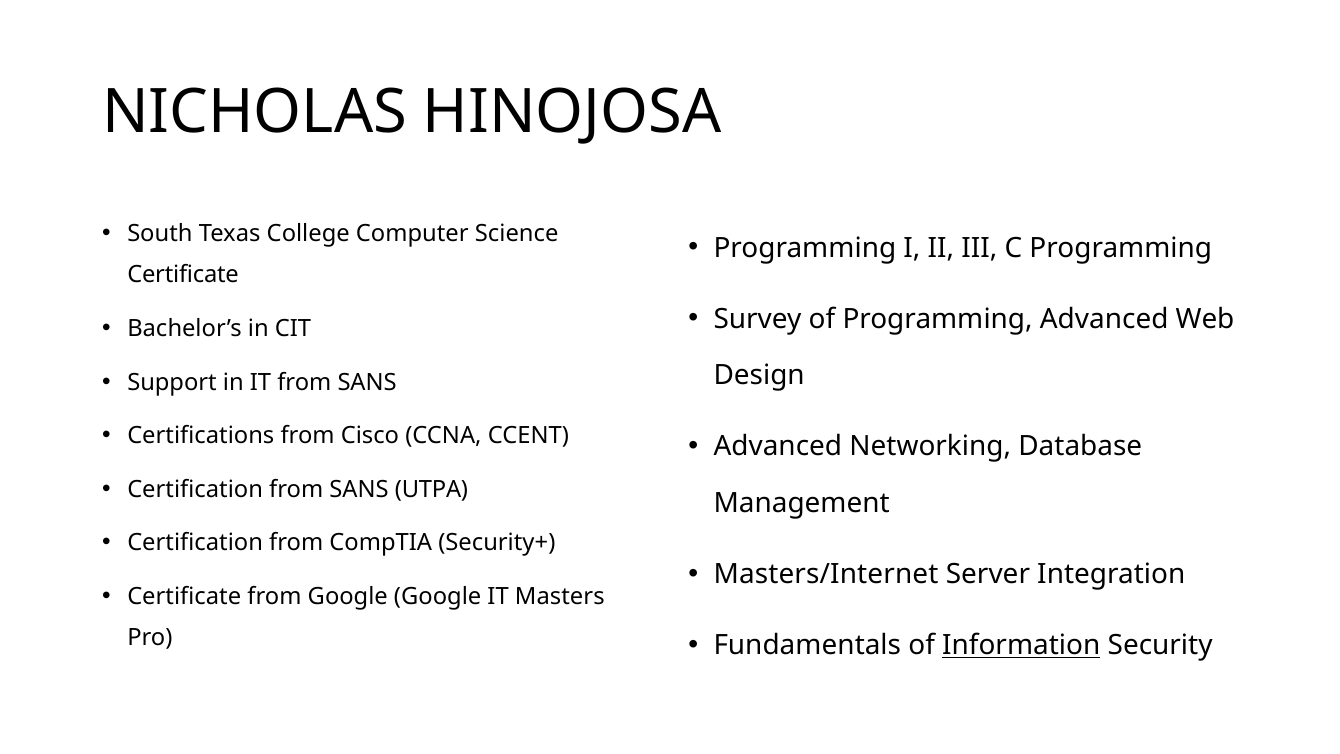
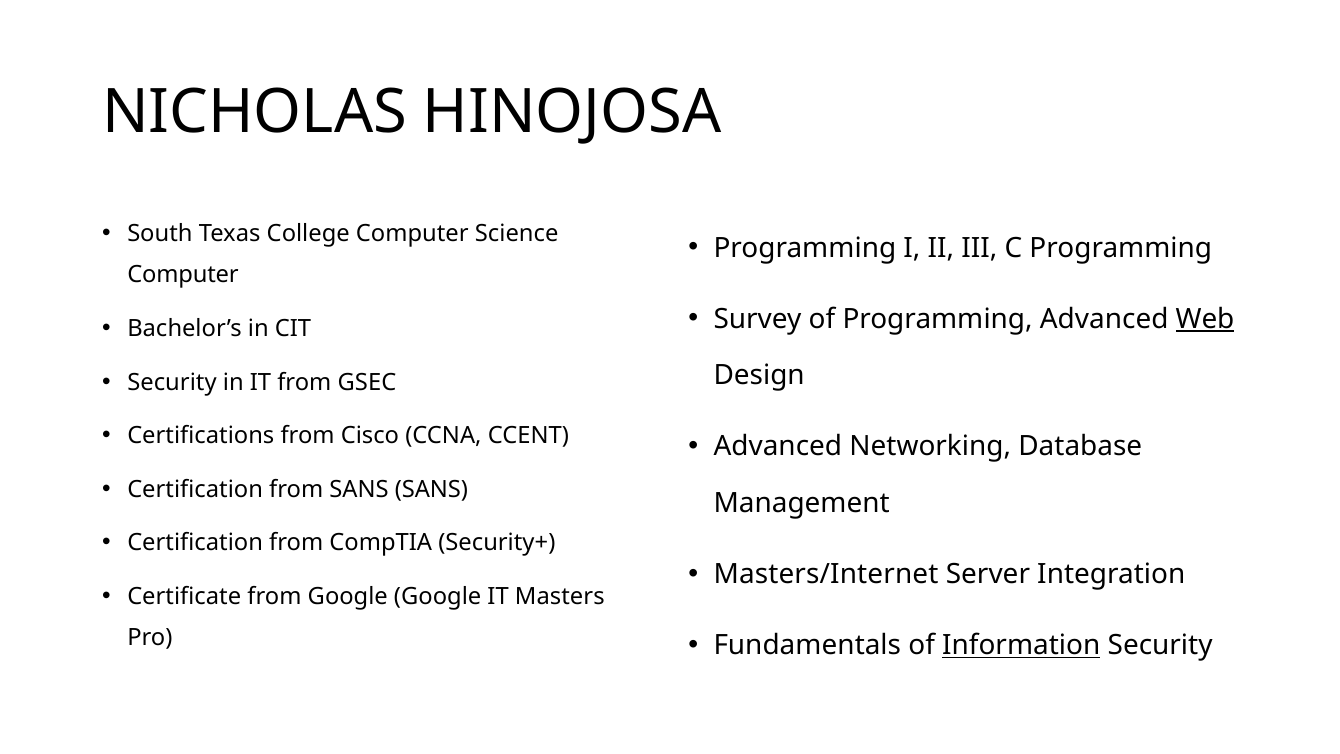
Certificate at (183, 275): Certificate -> Computer
Web underline: none -> present
Support at (172, 382): Support -> Security
IT from SANS: SANS -> GSEC
SANS UTPA: UTPA -> SANS
